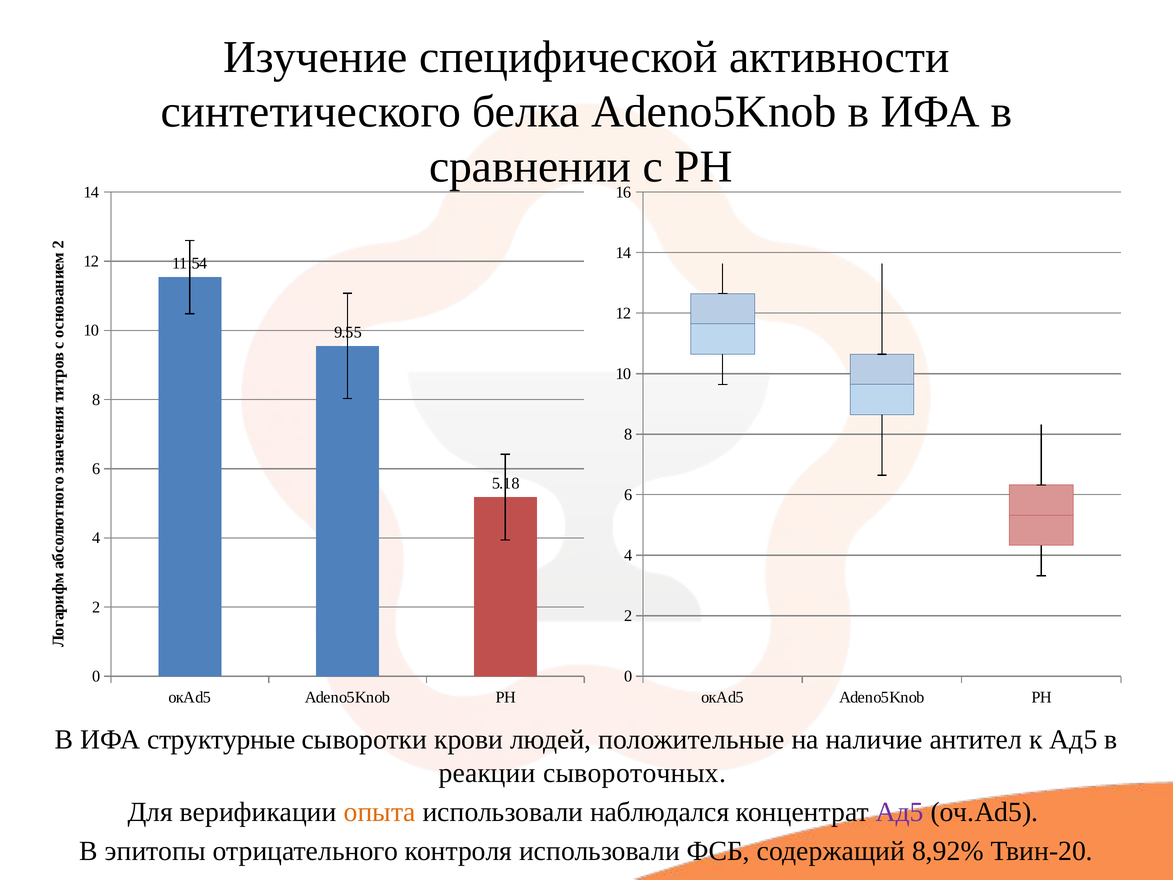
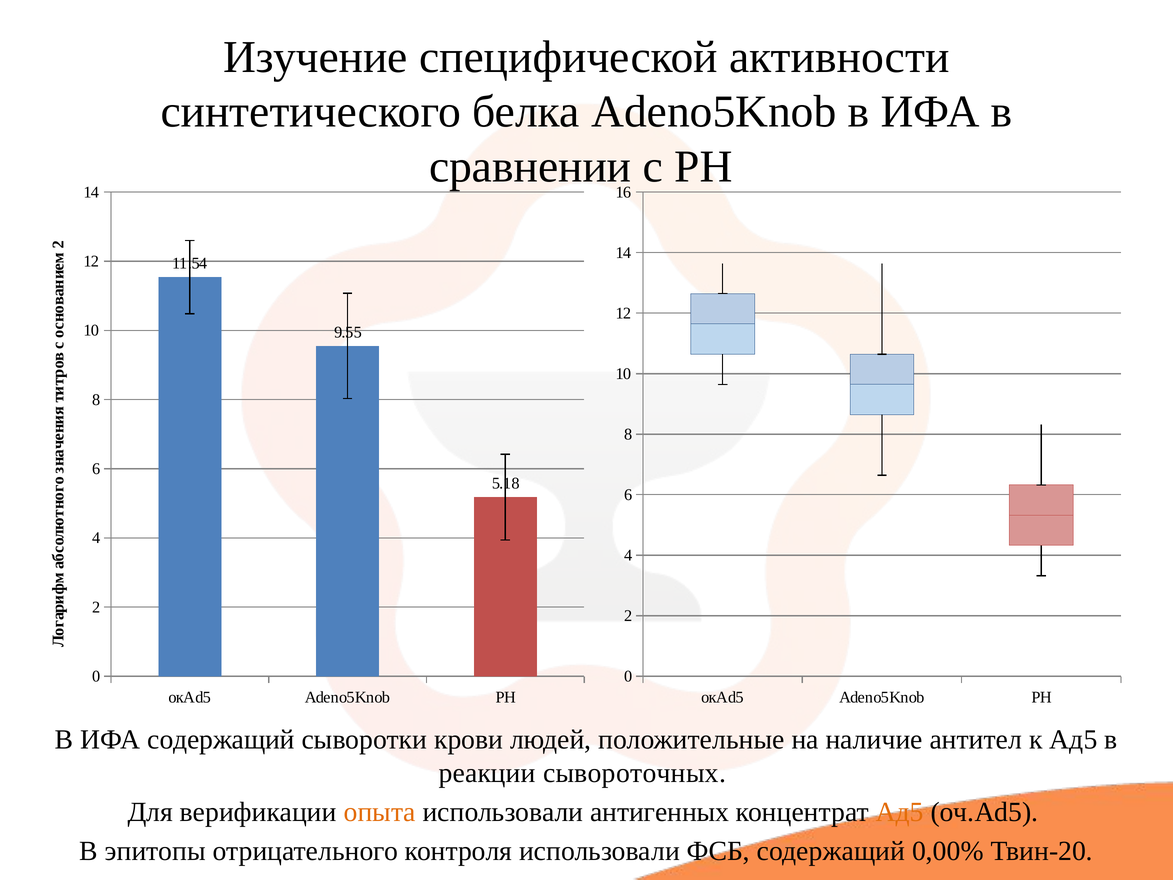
ИФА структурные: структурные -> содержащий
наблюдался: наблюдался -> антигенных
Ад5 at (900, 812) colour: purple -> orange
8,92%: 8,92% -> 0,00%
